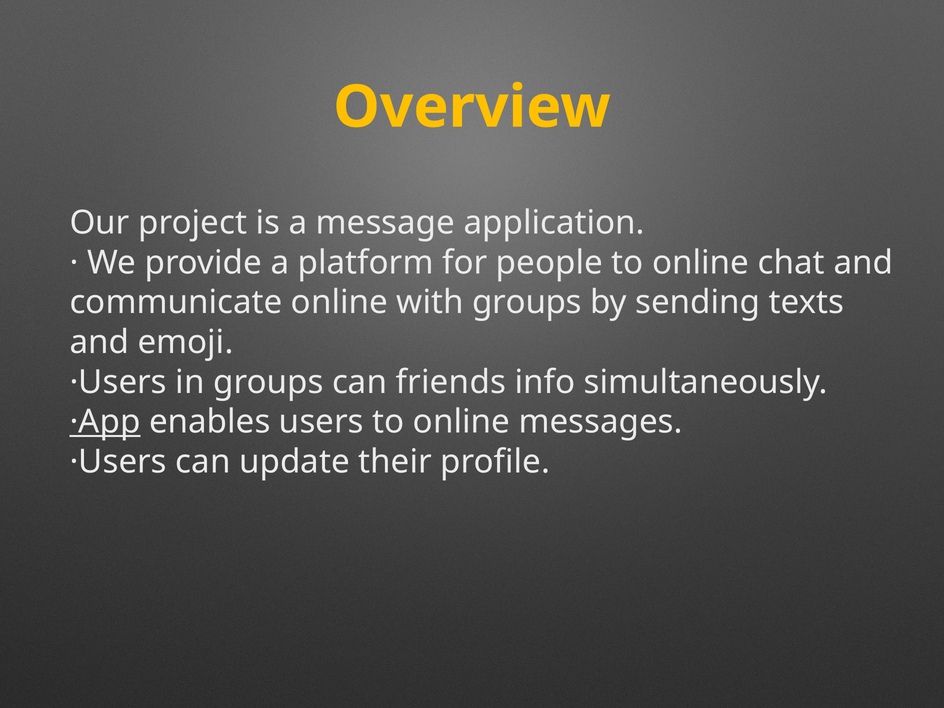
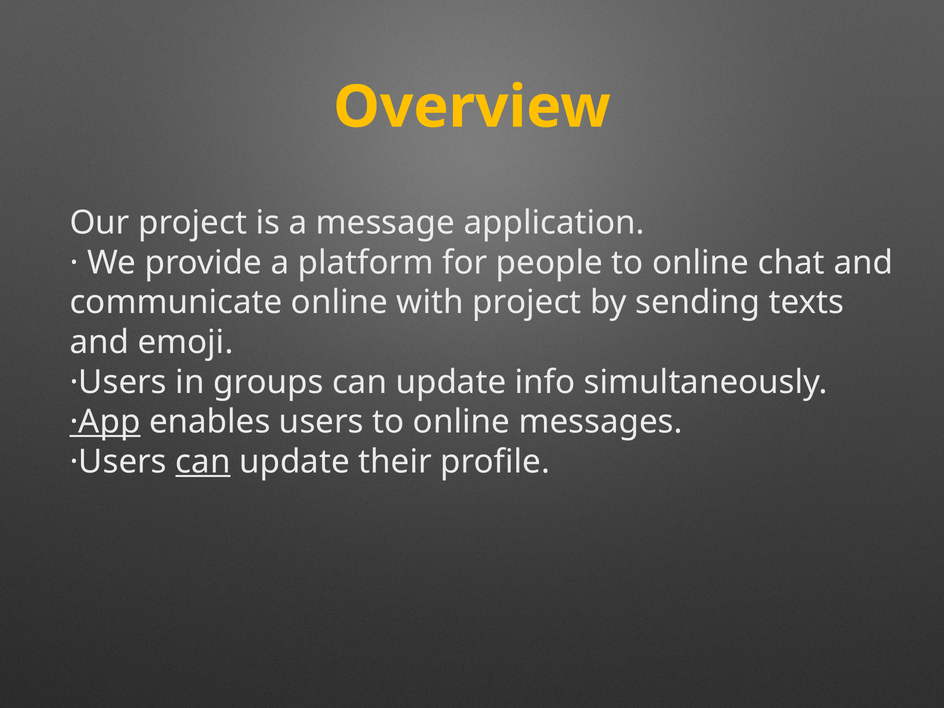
with groups: groups -> project
groups can friends: friends -> update
can at (203, 462) underline: none -> present
